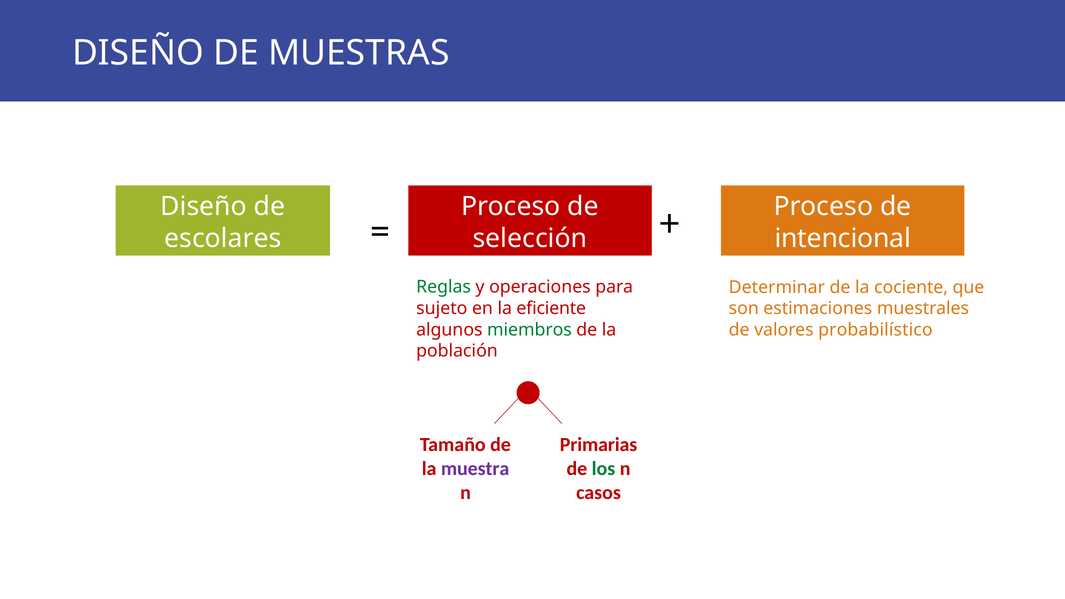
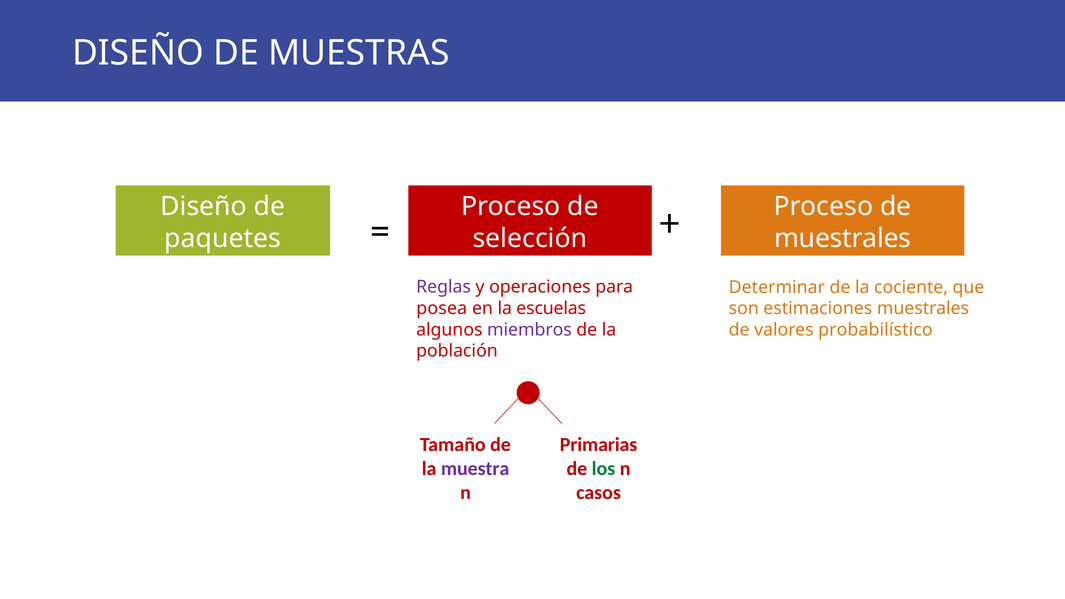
escolares: escolares -> paquetes
intencional at (843, 238): intencional -> muestrales
Reglas colour: green -> purple
sujeto: sujeto -> posea
eficiente: eficiente -> escuelas
miembros colour: green -> purple
